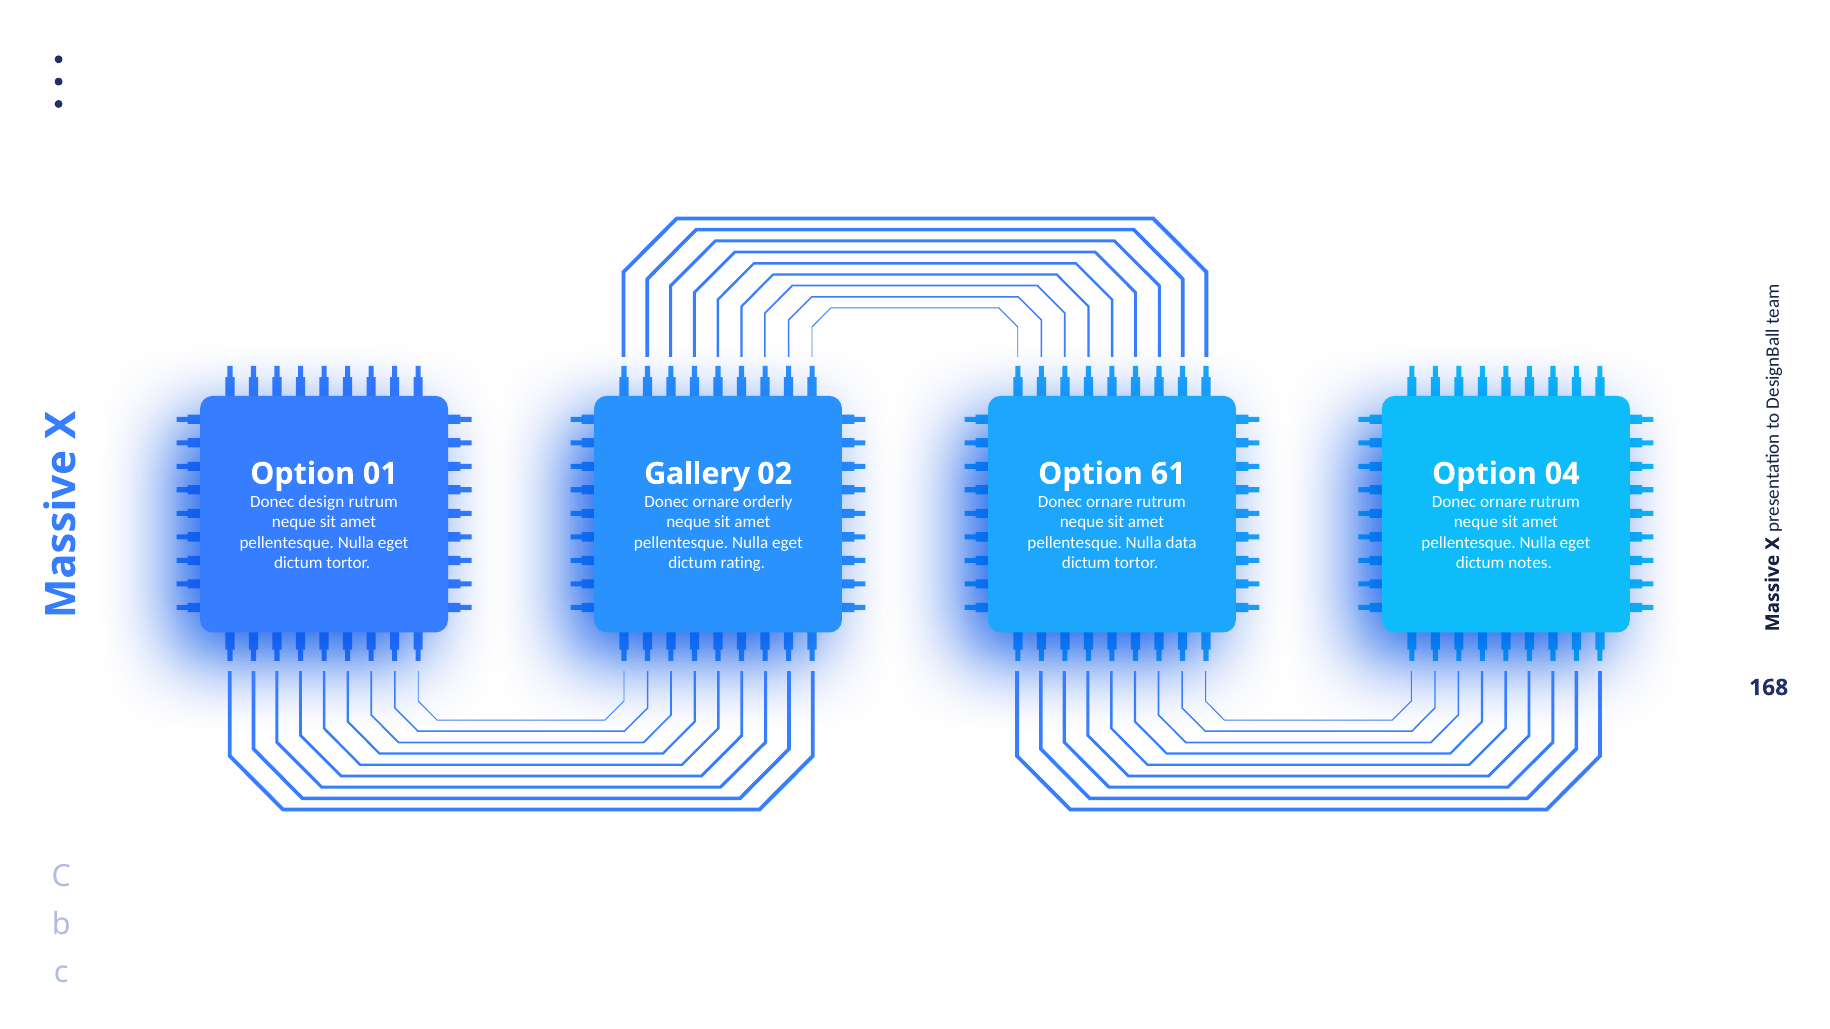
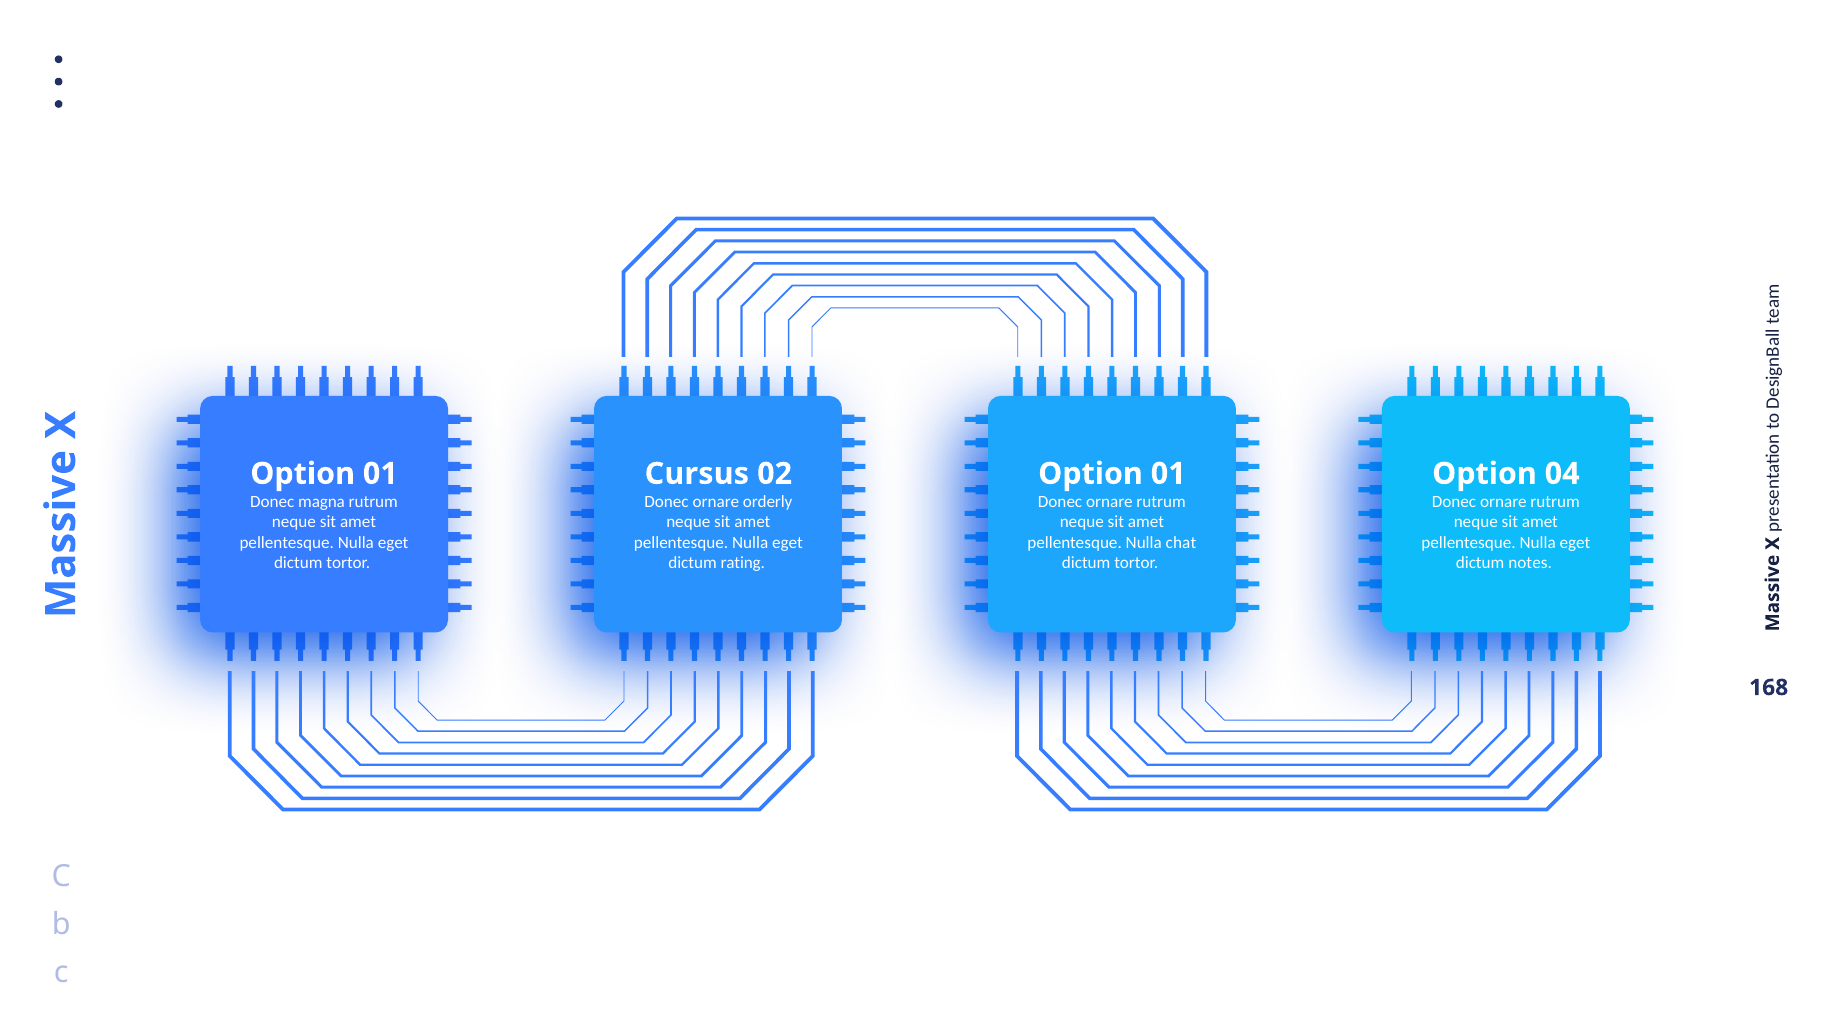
Gallery: Gallery -> Cursus
61 at (1168, 474): 61 -> 01
design: design -> magna
data: data -> chat
